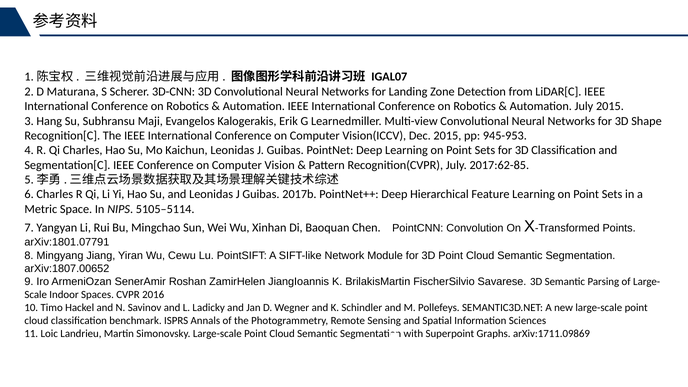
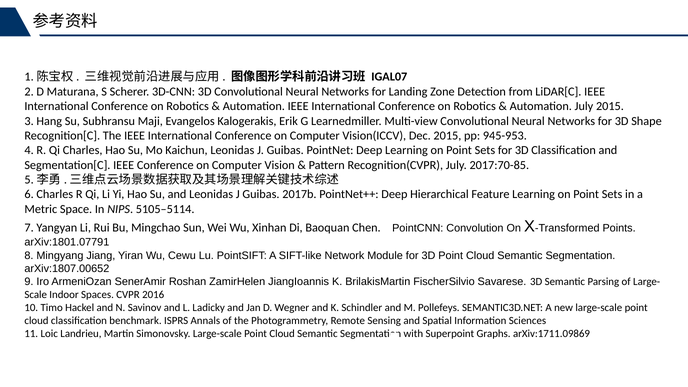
2017:62-85: 2017:62-85 -> 2017:70-85
